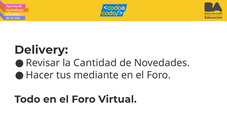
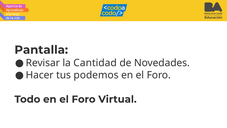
Delivery: Delivery -> Pantalla
mediante: mediante -> podemos
